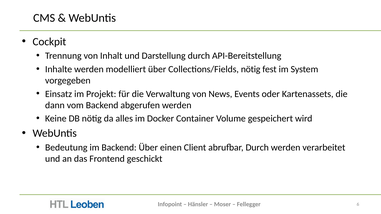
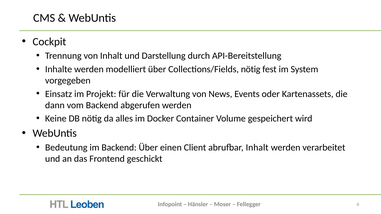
abrufbar Durch: Durch -> Inhalt
